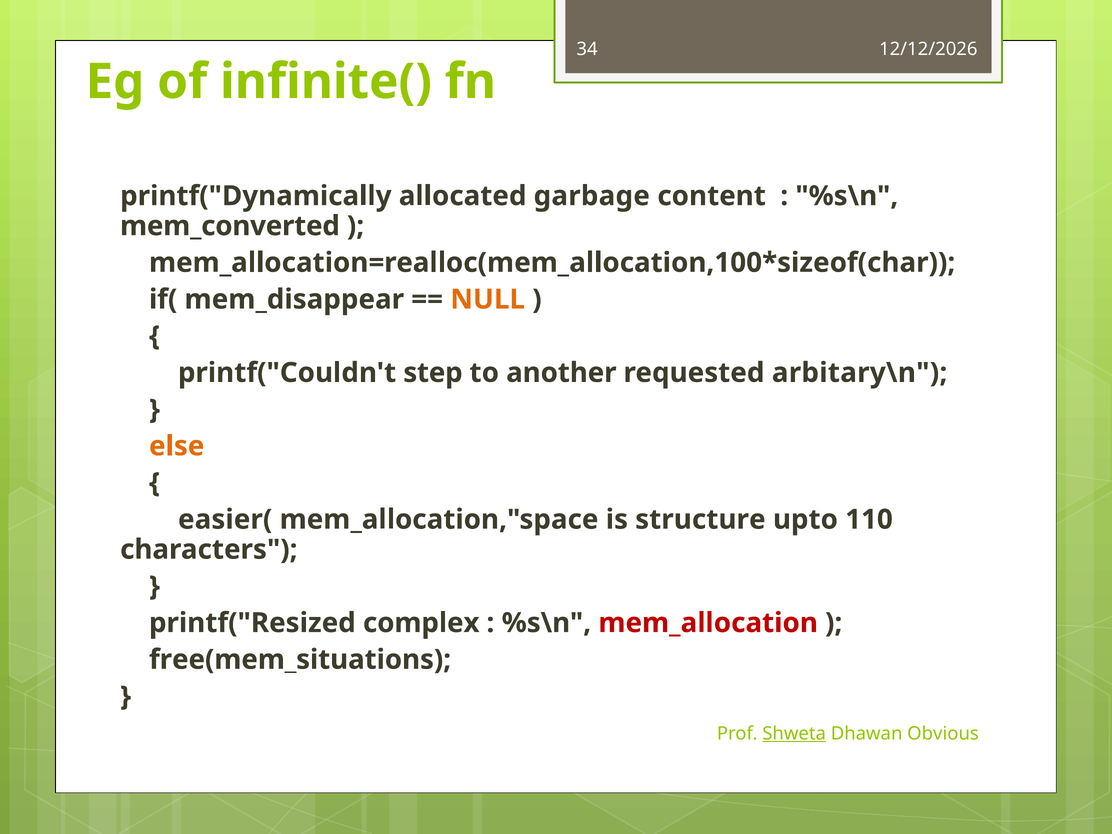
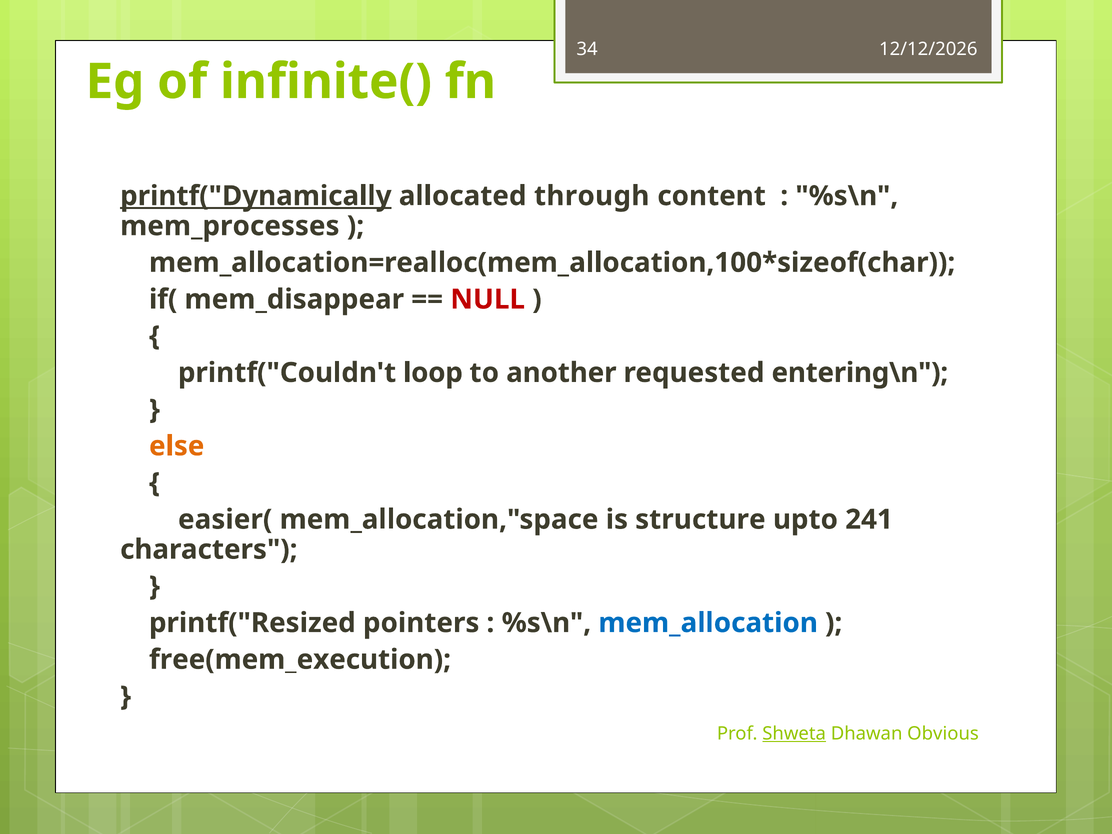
printf("Dynamically underline: none -> present
garbage: garbage -> through
mem_converted: mem_converted -> mem_processes
NULL colour: orange -> red
step: step -> loop
arbitary\n: arbitary\n -> entering\n
110: 110 -> 241
complex: complex -> pointers
mem_allocation colour: red -> blue
free(mem_situations: free(mem_situations -> free(mem_execution
